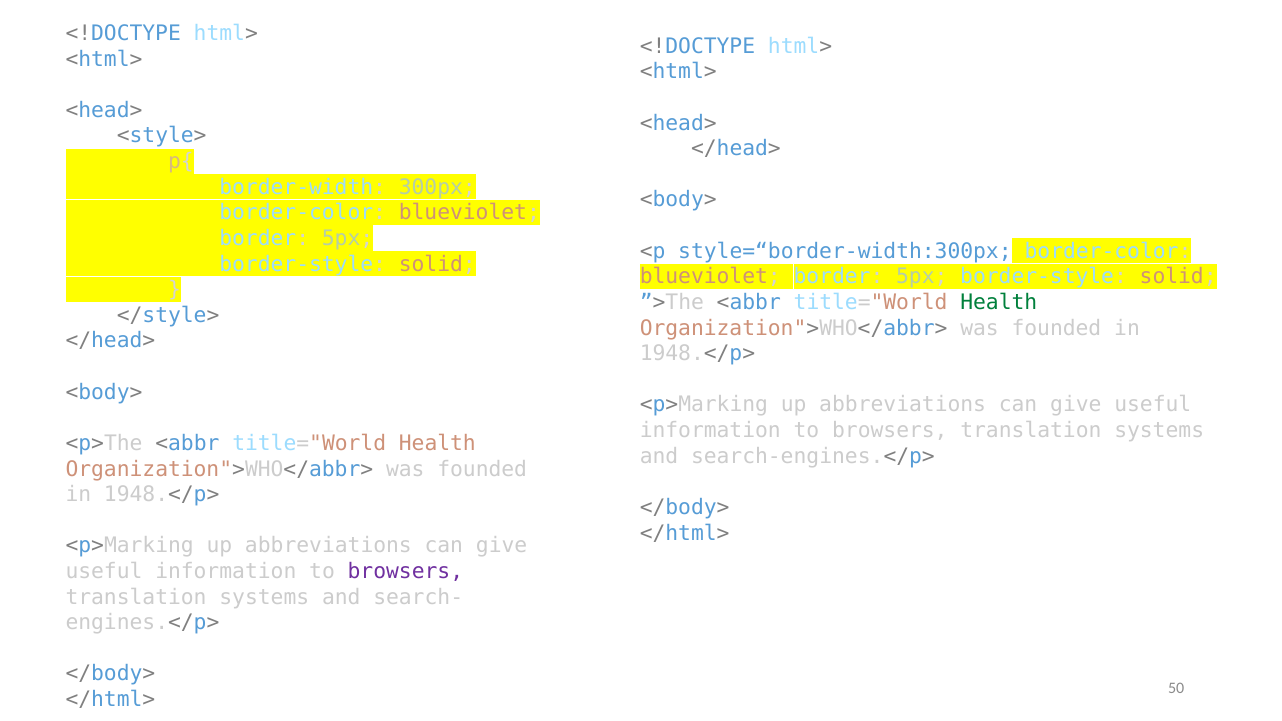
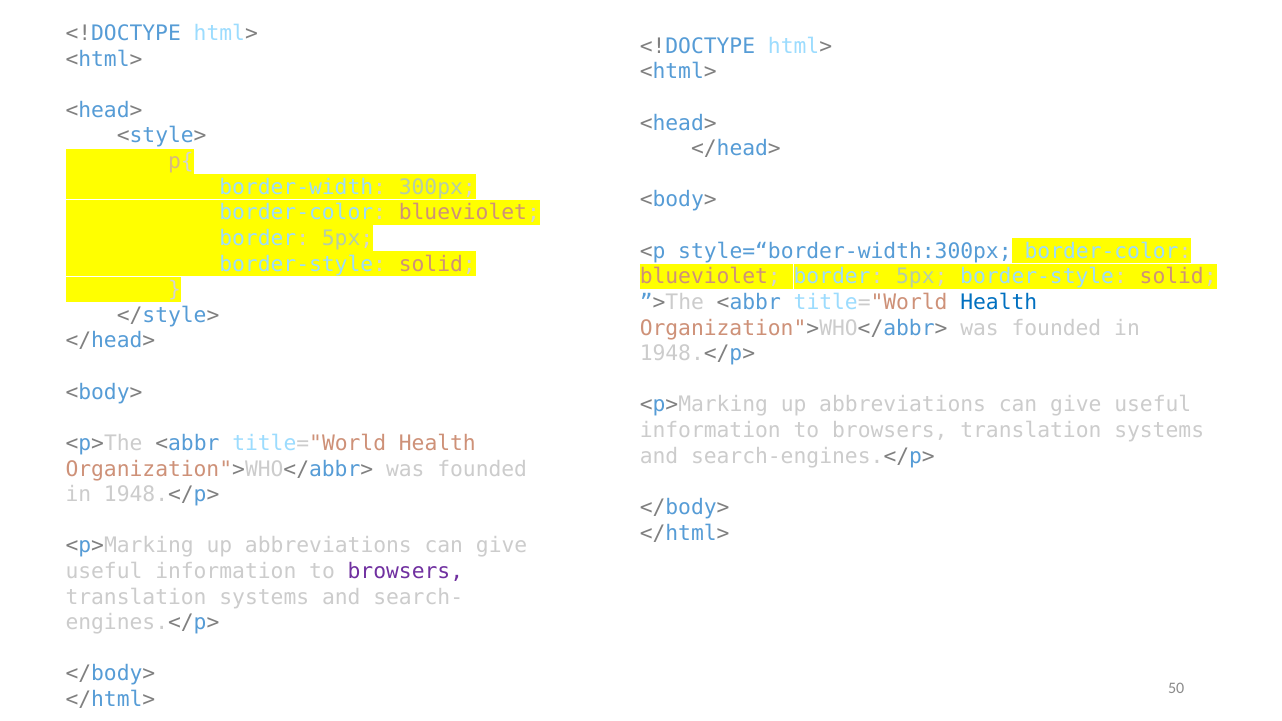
Health at (999, 302) colour: green -> blue
